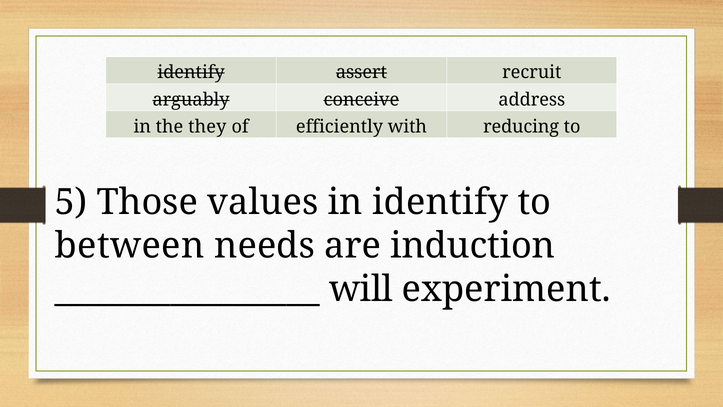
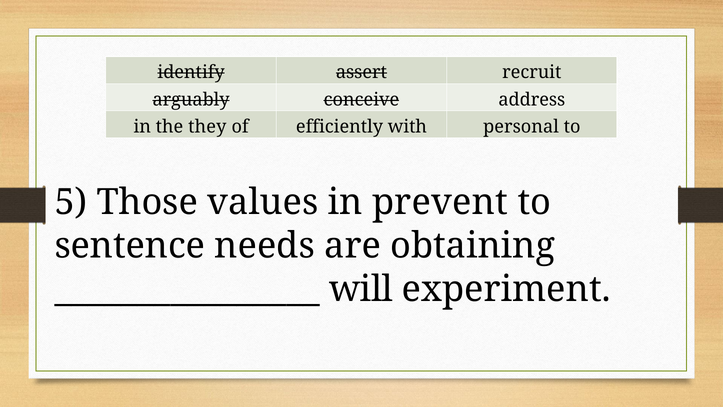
reducing: reducing -> personal
in identify: identify -> prevent
between: between -> sentence
induction: induction -> obtaining
